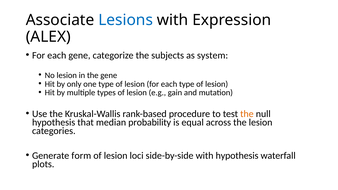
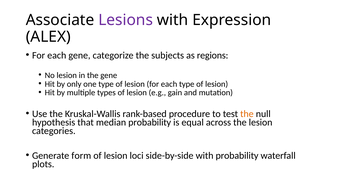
Lesions colour: blue -> purple
system: system -> regions
with hypothesis: hypothesis -> probability
